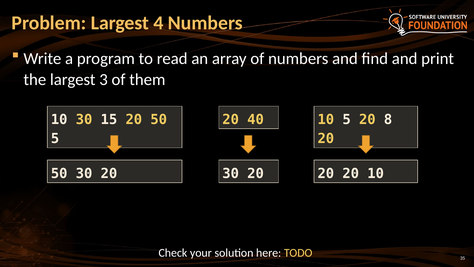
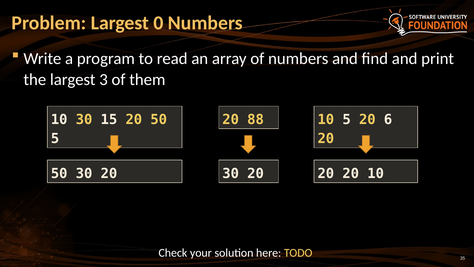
4: 4 -> 0
40: 40 -> 88
8: 8 -> 6
